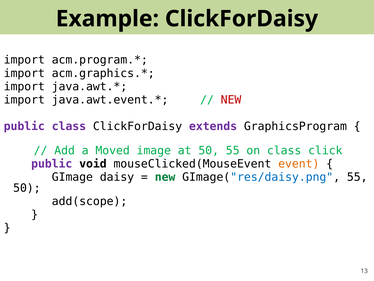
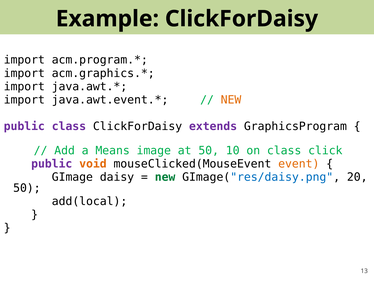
NEW at (231, 100) colour: red -> orange
Moved: Moved -> Means
50 55: 55 -> 10
void colour: black -> orange
GImage("res/daisy.png 55: 55 -> 20
add(scope: add(scope -> add(local
